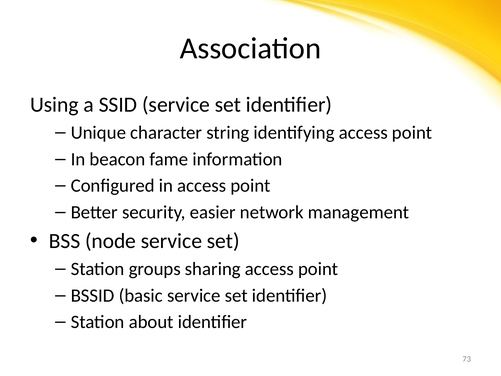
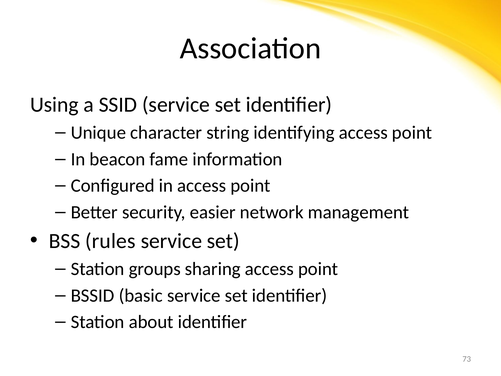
node: node -> rules
